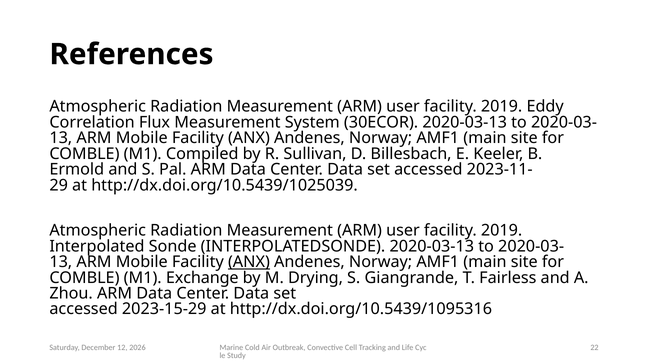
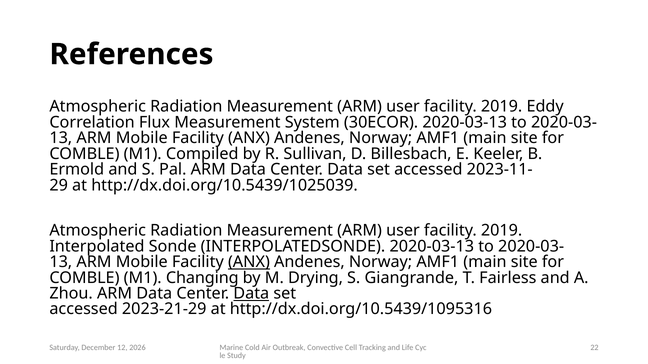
Exchange: Exchange -> Changing
Data at (251, 294) underline: none -> present
2023-15-29: 2023-15-29 -> 2023-21-29
